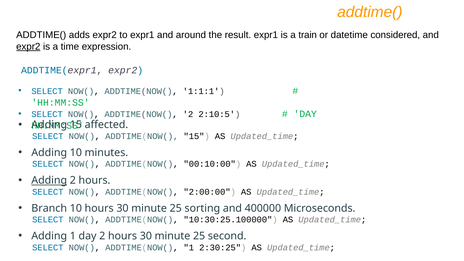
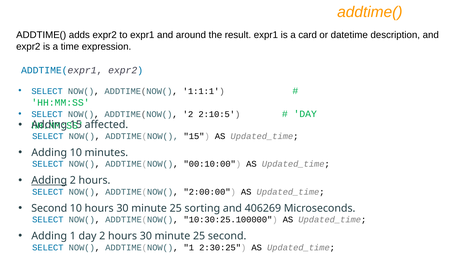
train: train -> card
considered: considered -> description
expr2 at (28, 47) underline: present -> none
Branch at (49, 208): Branch -> Second
400000: 400000 -> 406269
